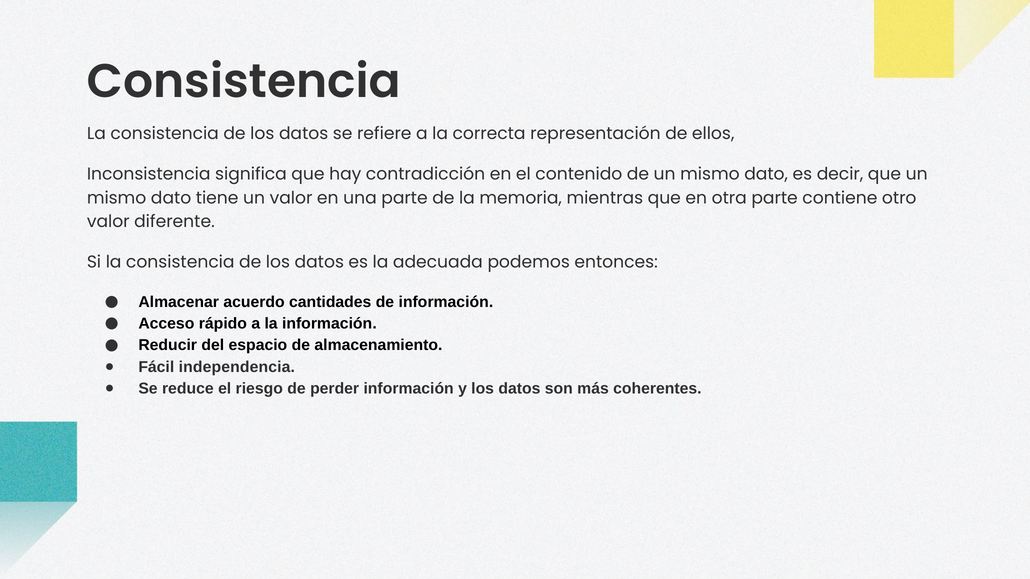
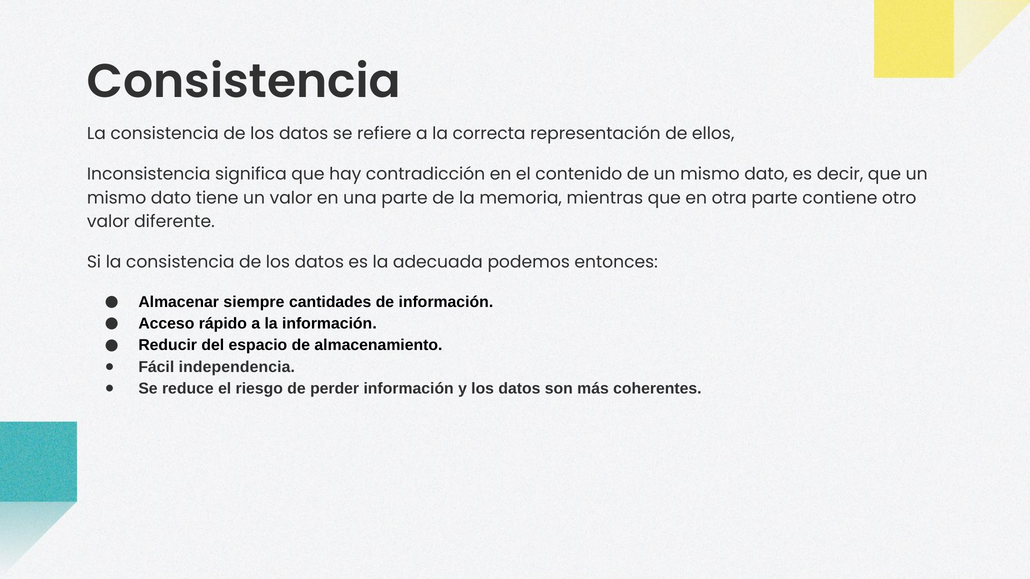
acuerdo: acuerdo -> siempre
